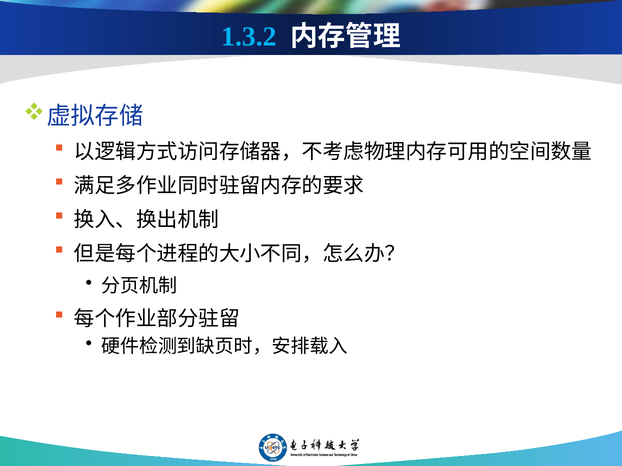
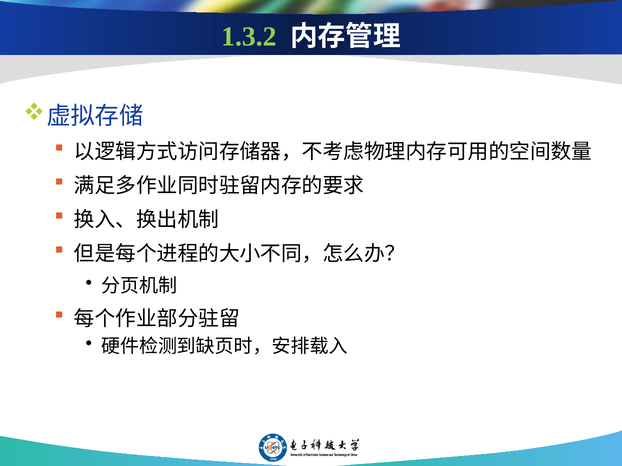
1.3.2 colour: light blue -> light green
